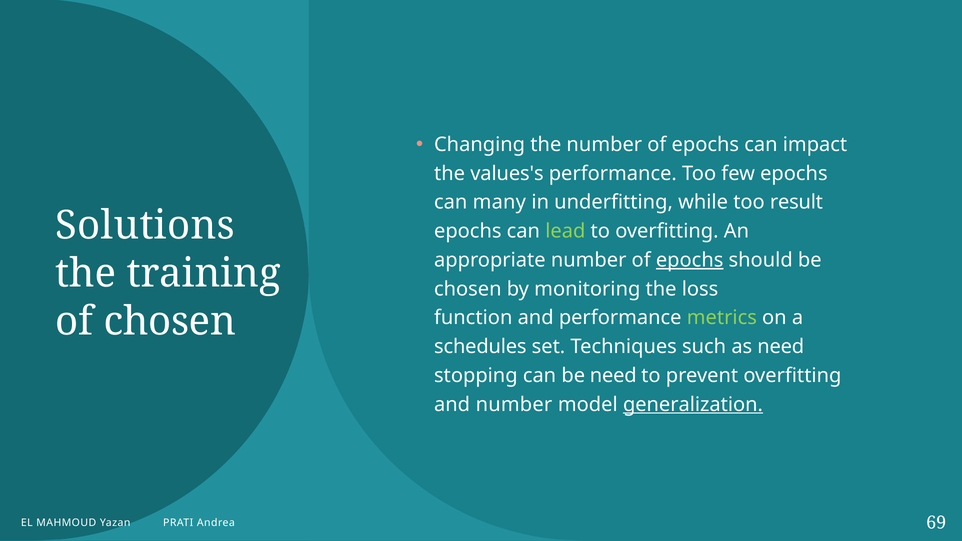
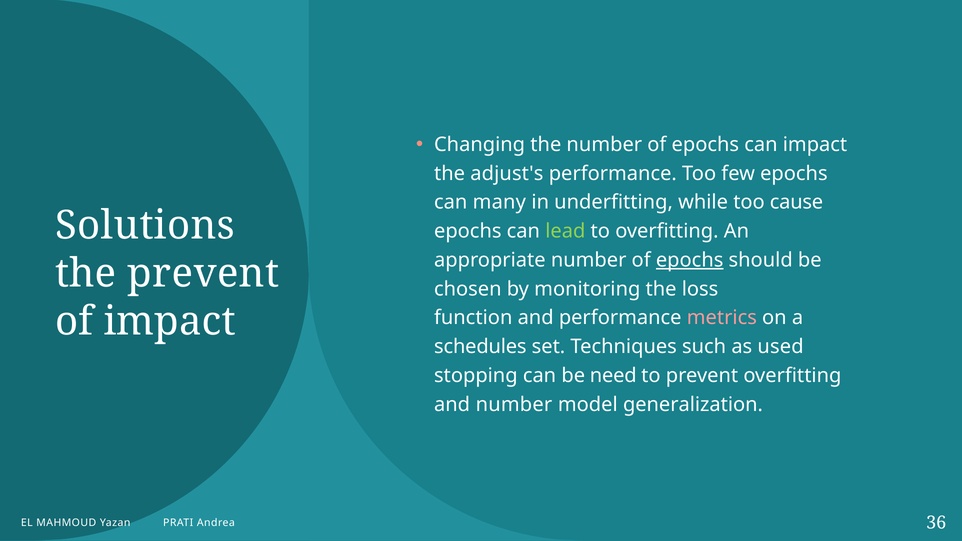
values's: values's -> adjust's
result: result -> cause
the training: training -> prevent
of chosen: chosen -> impact
metrics colour: light green -> pink
as need: need -> used
generalization underline: present -> none
69: 69 -> 36
